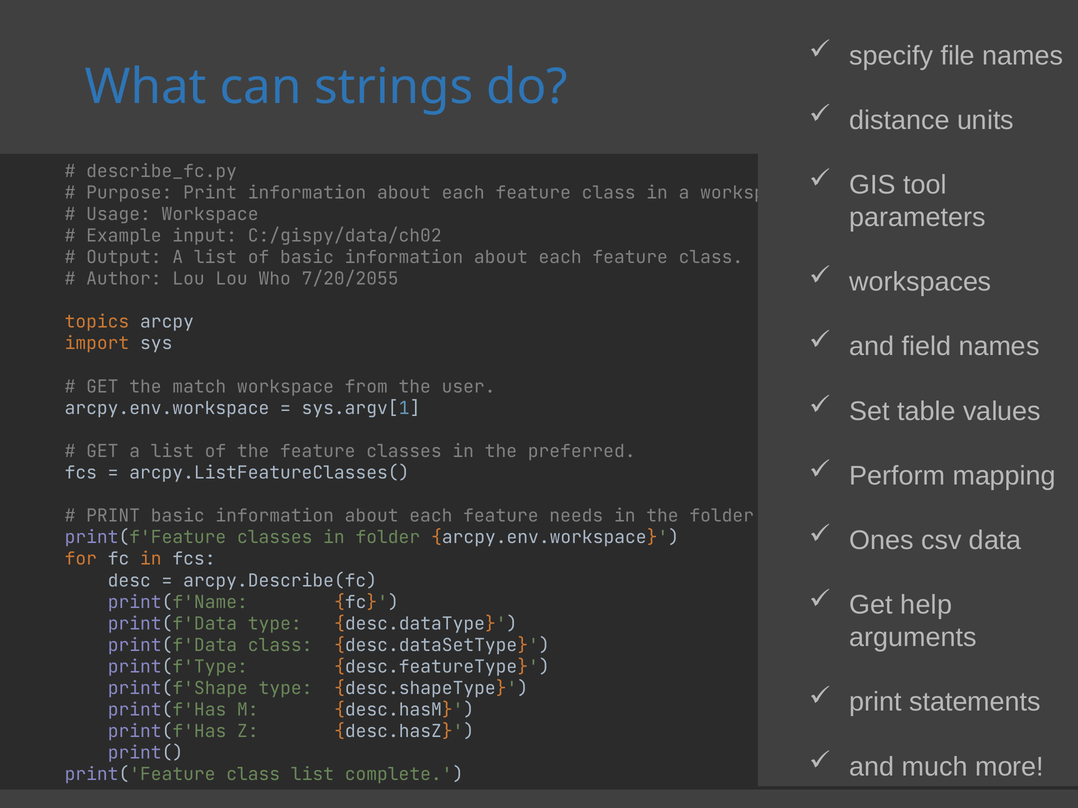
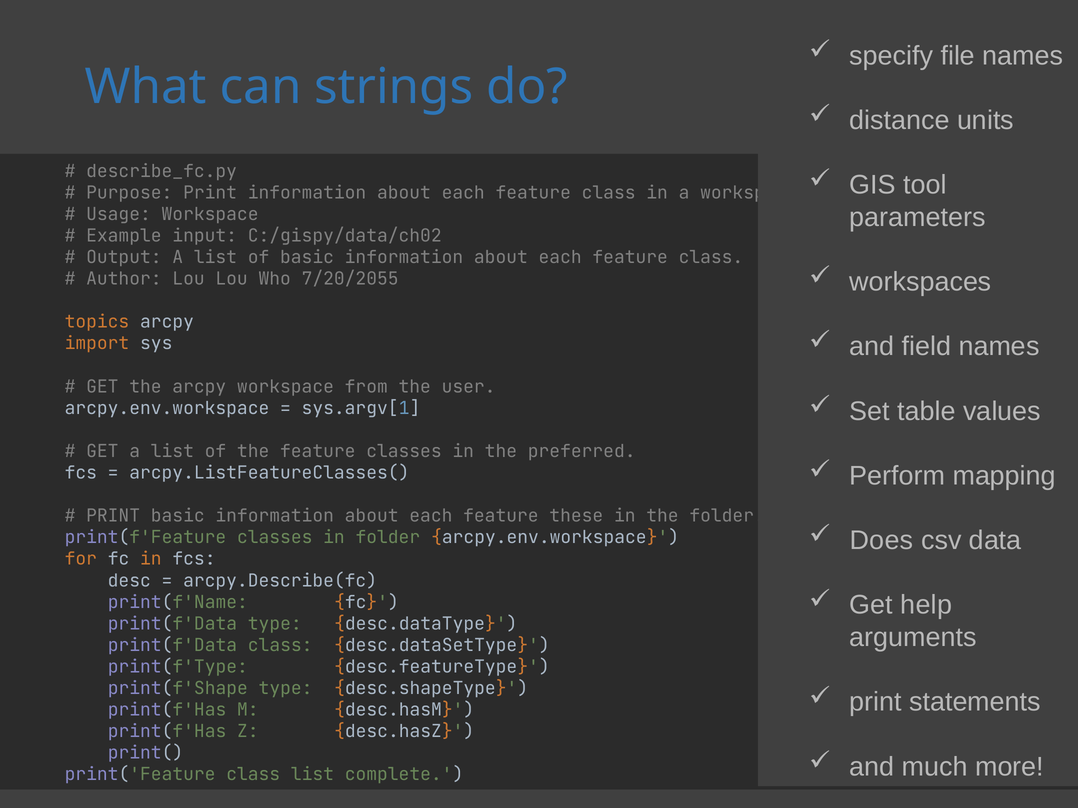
the match: match -> arcpy
needs: needs -> these
Ones: Ones -> Does
